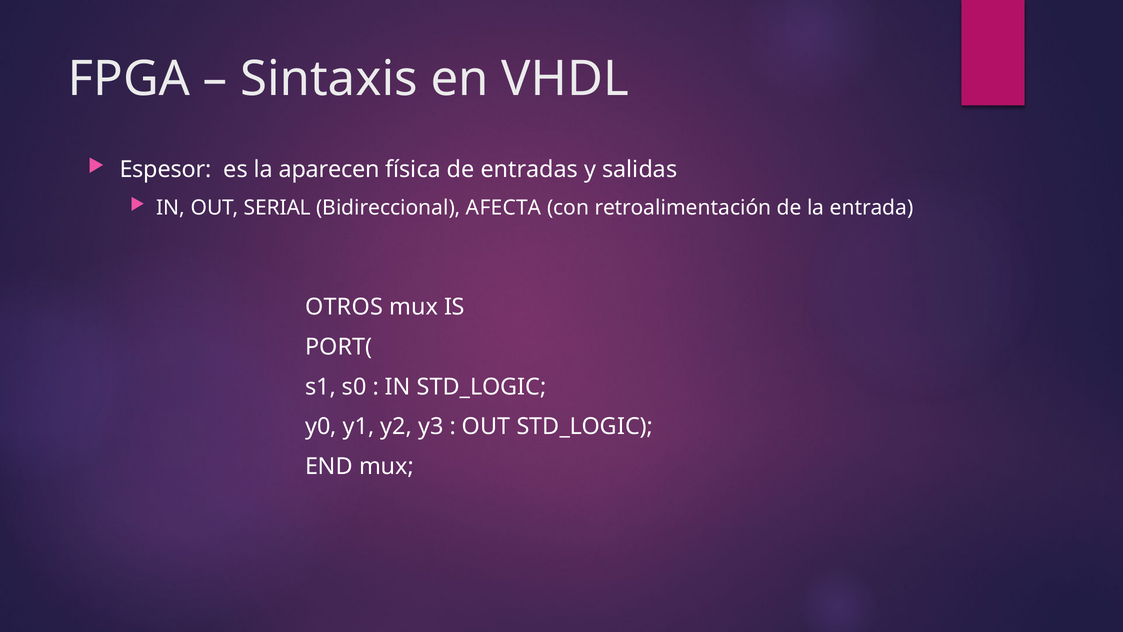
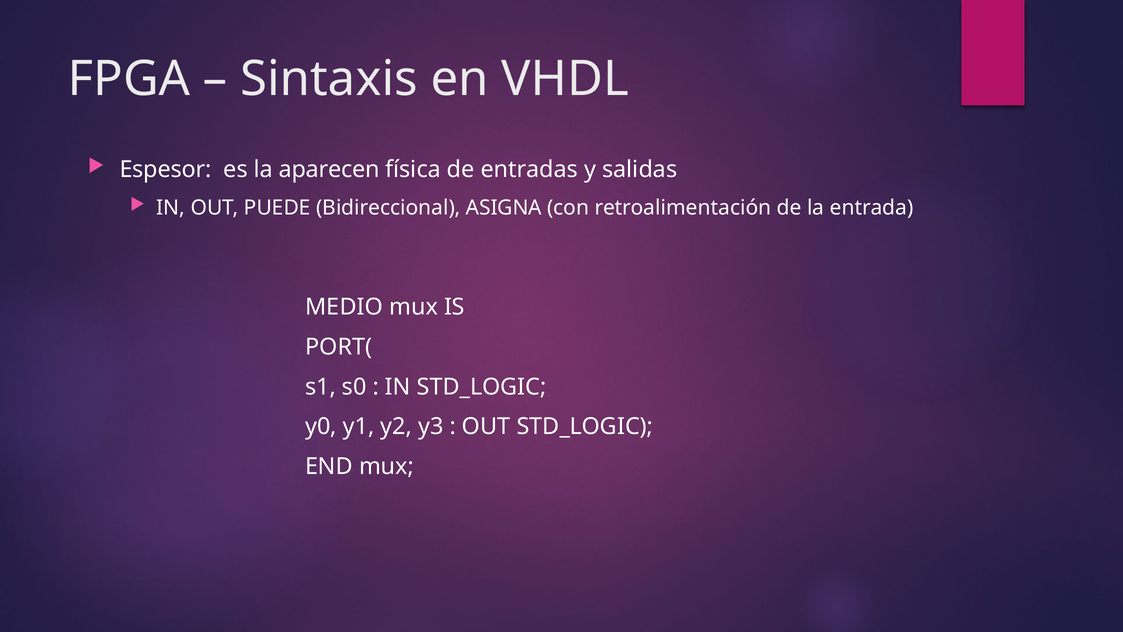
SERIAL: SERIAL -> PUEDE
AFECTA: AFECTA -> ASIGNA
OTROS: OTROS -> MEDIO
